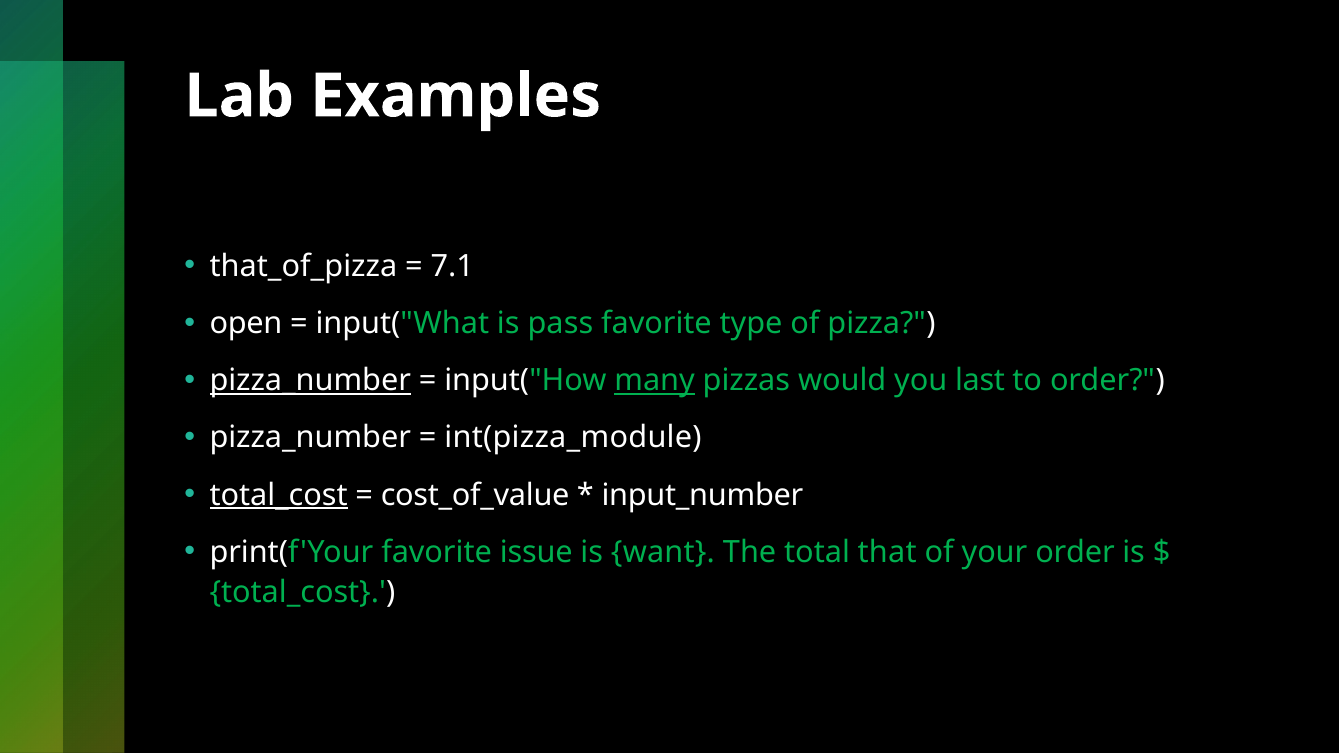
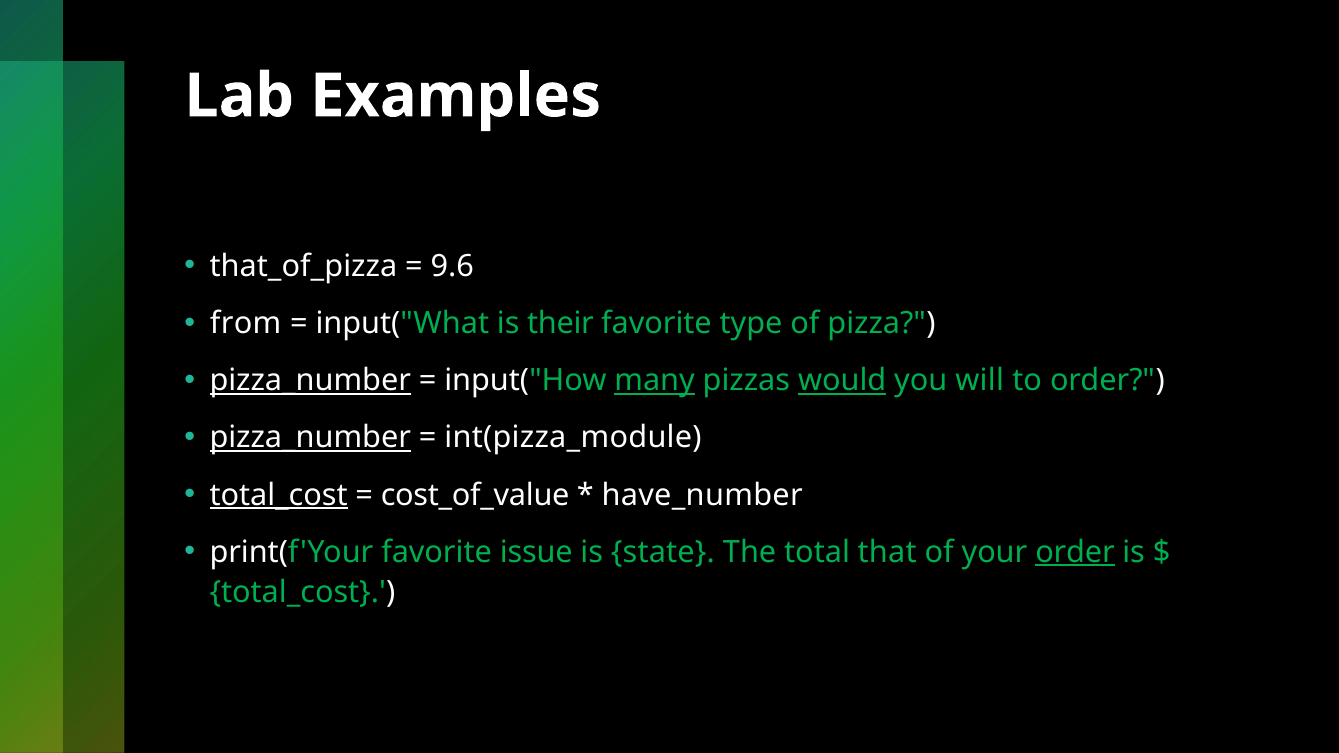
7.1: 7.1 -> 9.6
open: open -> from
pass: pass -> their
would underline: none -> present
last: last -> will
pizza_number at (310, 438) underline: none -> present
input_number: input_number -> have_number
want: want -> state
order at (1075, 552) underline: none -> present
